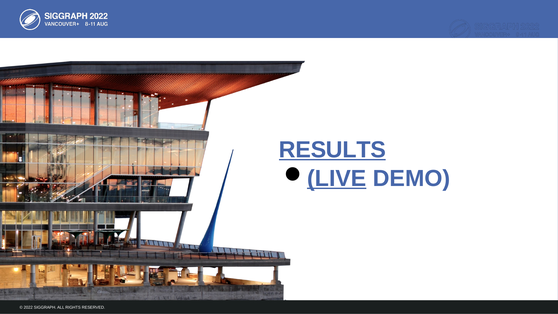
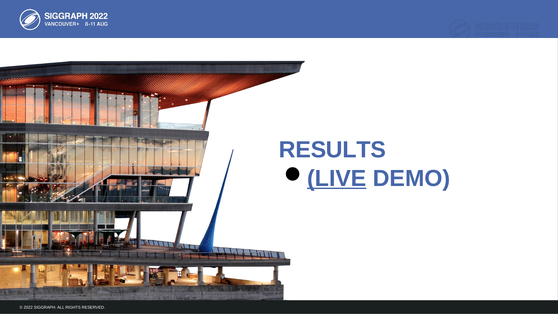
RESULTS underline: present -> none
